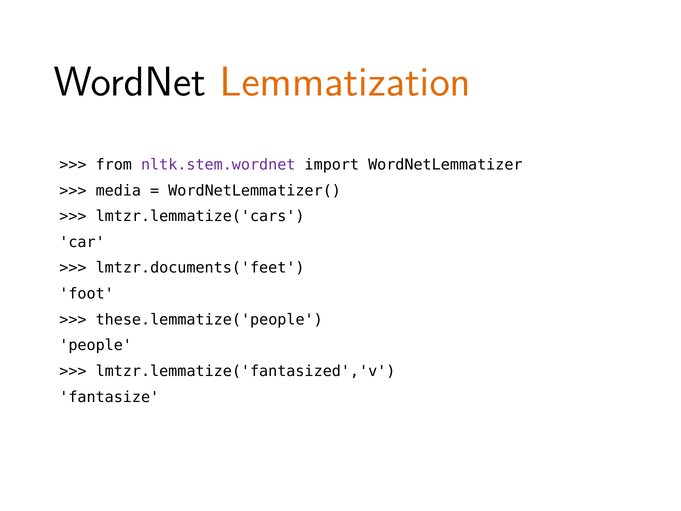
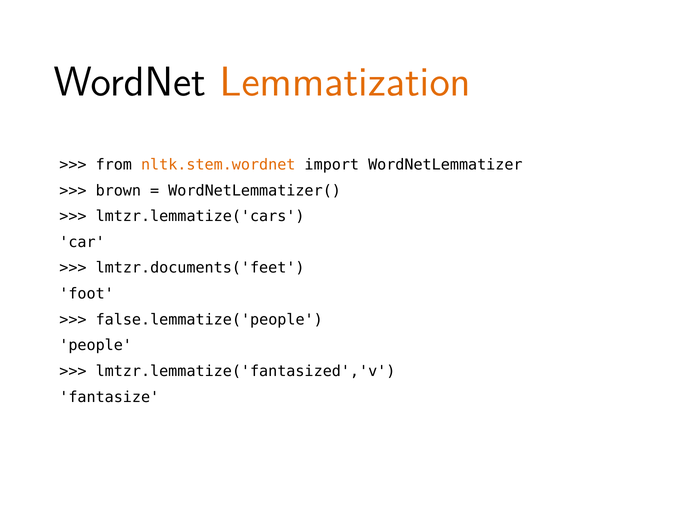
nltk.stem.wordnet colour: purple -> orange
media: media -> brown
these.lemmatize('people: these.lemmatize('people -> false.lemmatize('people
